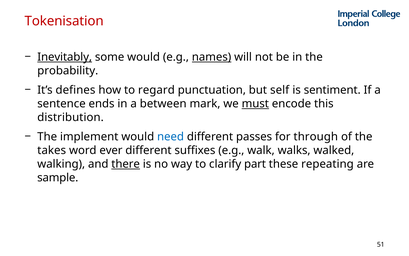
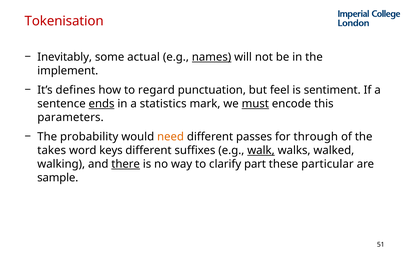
Inevitably underline: present -> none
some would: would -> actual
probability: probability -> implement
self: self -> feel
ends underline: none -> present
between: between -> statistics
distribution: distribution -> parameters
implement: implement -> probability
need colour: blue -> orange
ever: ever -> keys
walk underline: none -> present
repeating: repeating -> particular
